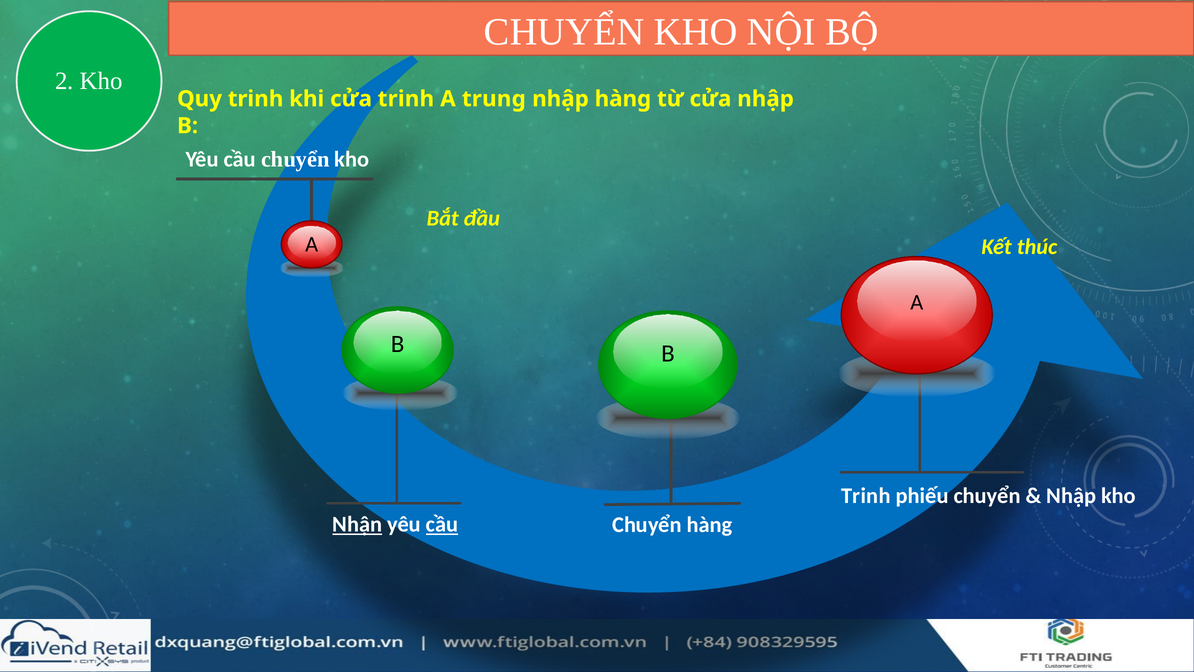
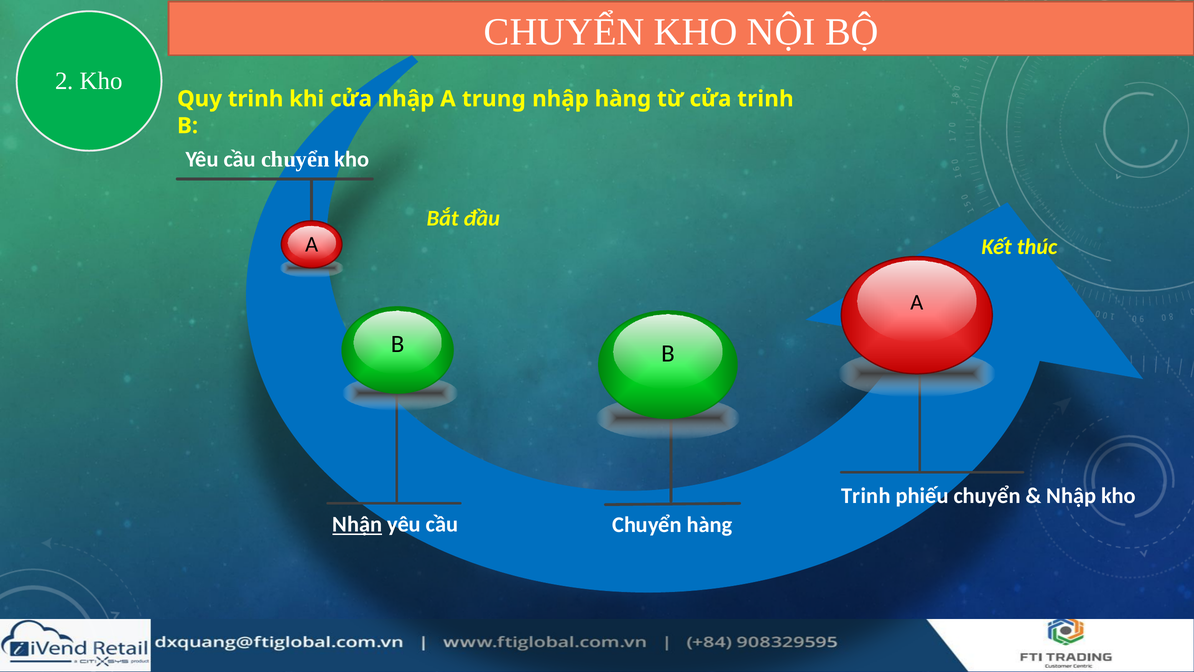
cửa trinh: trinh -> nhập
cửa nhập: nhập -> trinh
cầu at (442, 524) underline: present -> none
